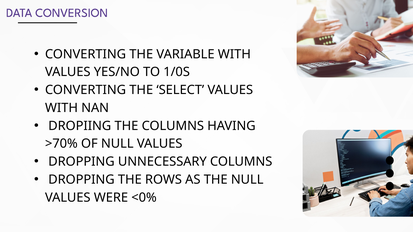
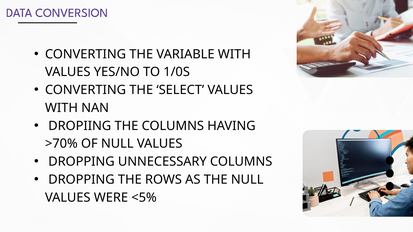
<0%: <0% -> <5%
